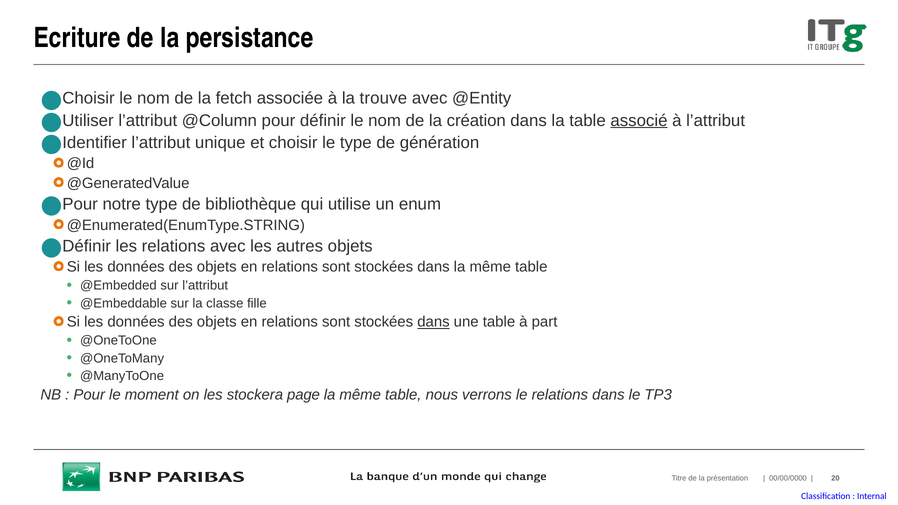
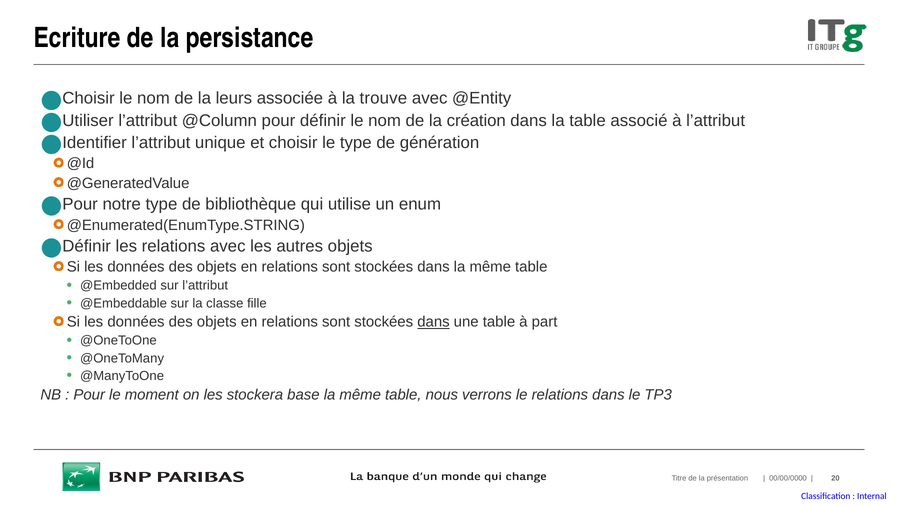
fetch: fetch -> leurs
associé underline: present -> none
page: page -> base
